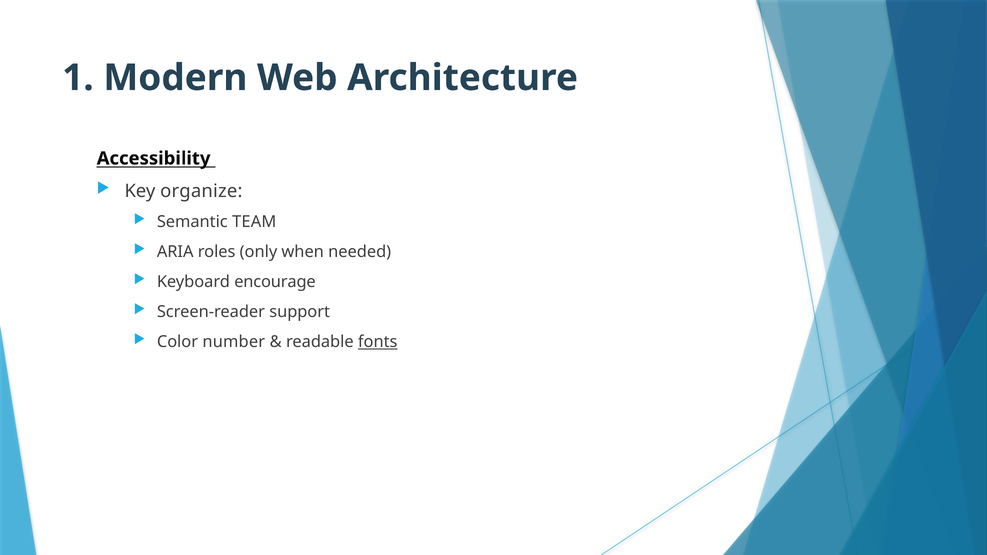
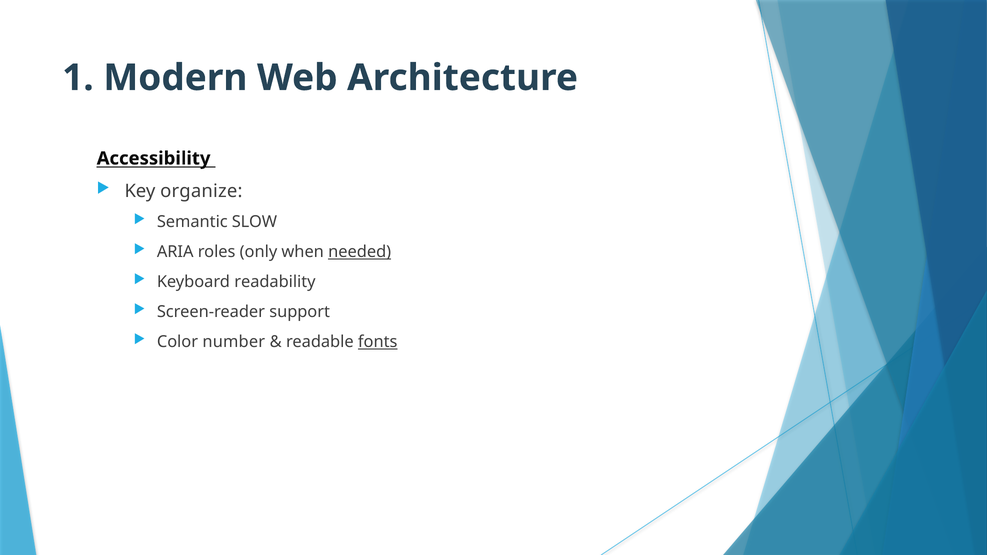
TEAM: TEAM -> SLOW
needed underline: none -> present
encourage: encourage -> readability
